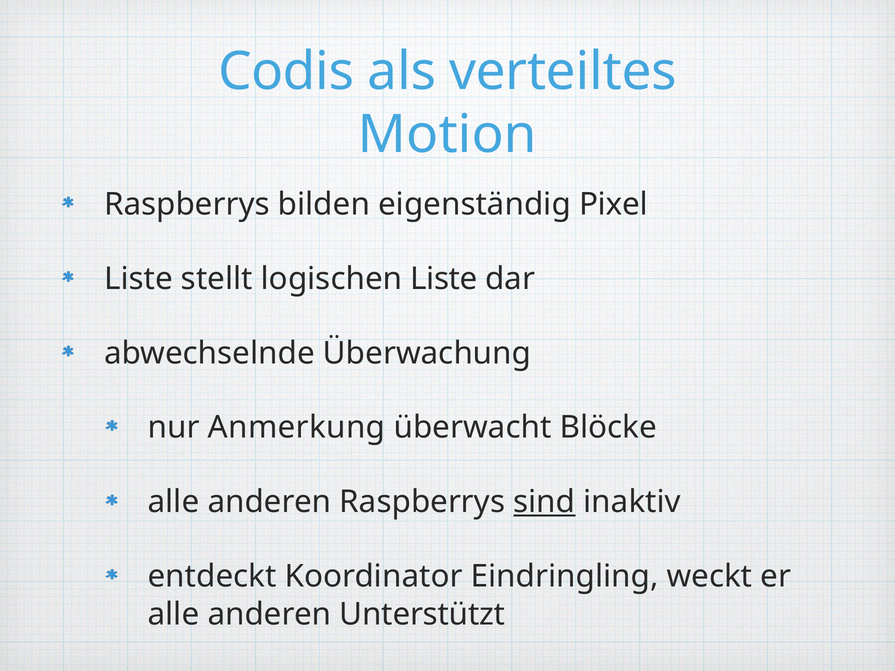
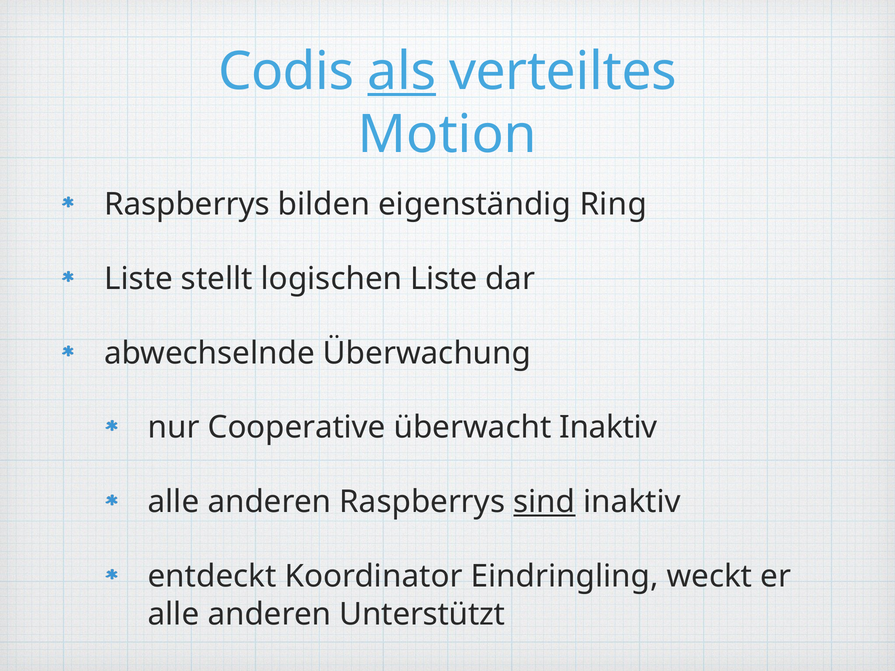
als underline: none -> present
Pixel: Pixel -> Ring
Anmerkung: Anmerkung -> Cooperative
überwacht Blöcke: Blöcke -> Inaktiv
